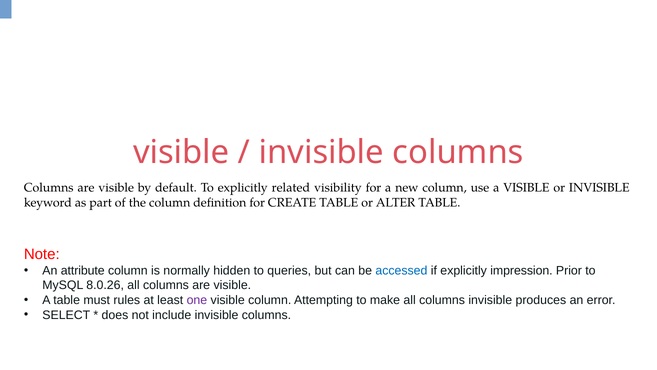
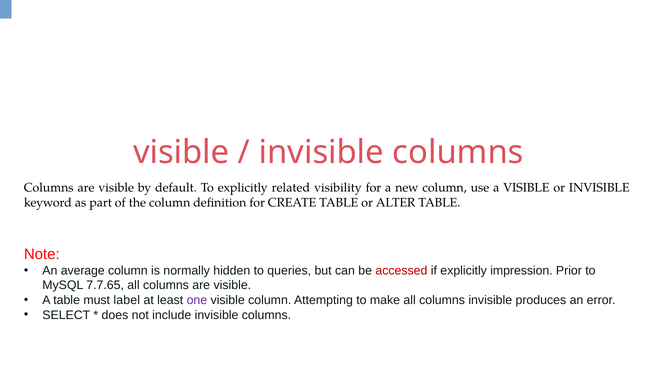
attribute: attribute -> average
accessed colour: blue -> red
8.0.26: 8.0.26 -> 7.7.65
rules: rules -> label
